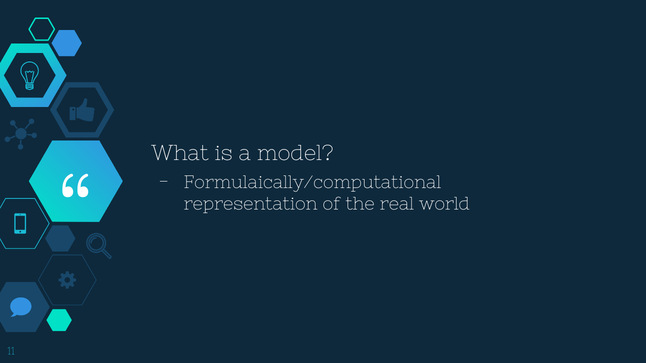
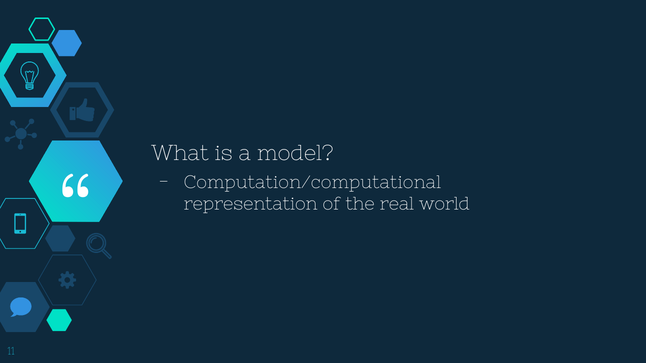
Formulaically/computational: Formulaically/computational -> Computation/computational
